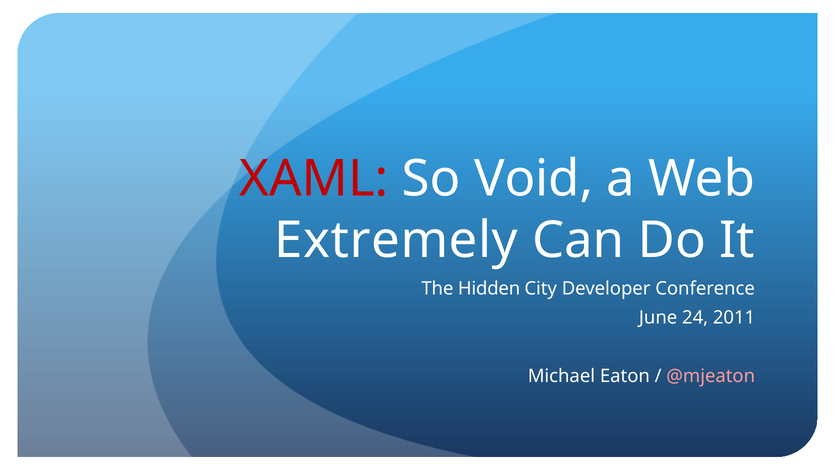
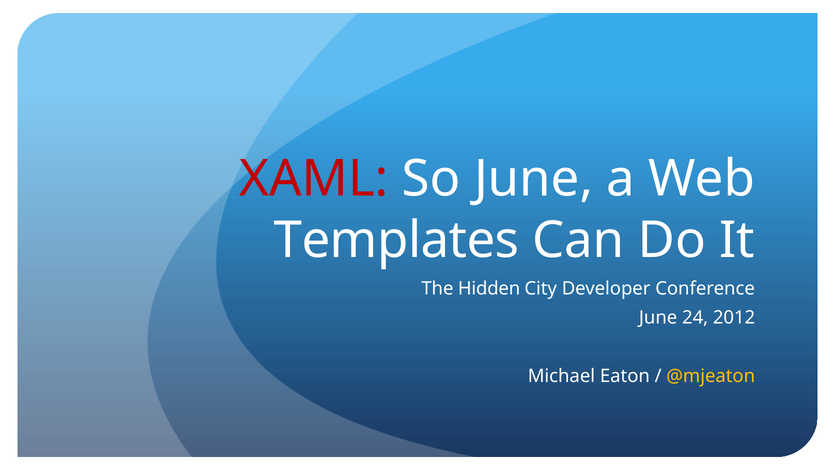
So Void: Void -> June
Extremely: Extremely -> Templates
2011: 2011 -> 2012
@mjeaton colour: pink -> yellow
